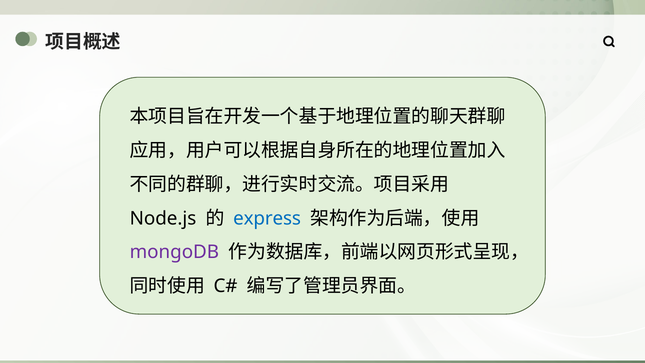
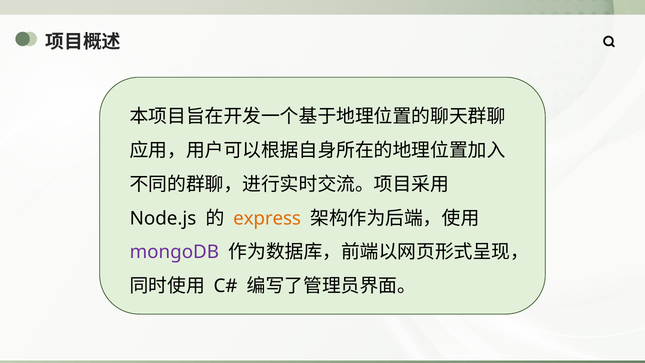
express colour: blue -> orange
